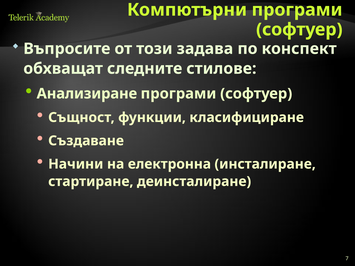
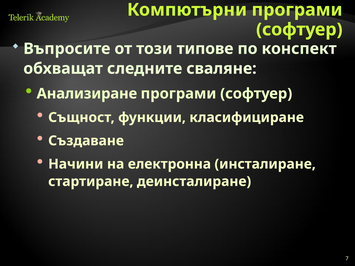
задава: задава -> типове
стилове: стилове -> сваляне
